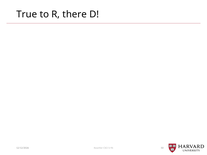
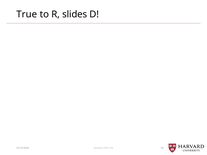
there: there -> slides
